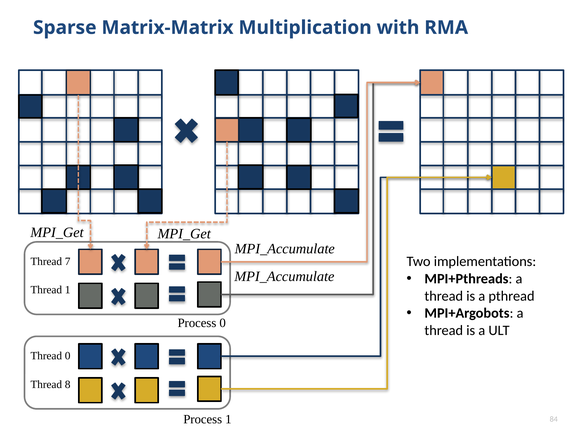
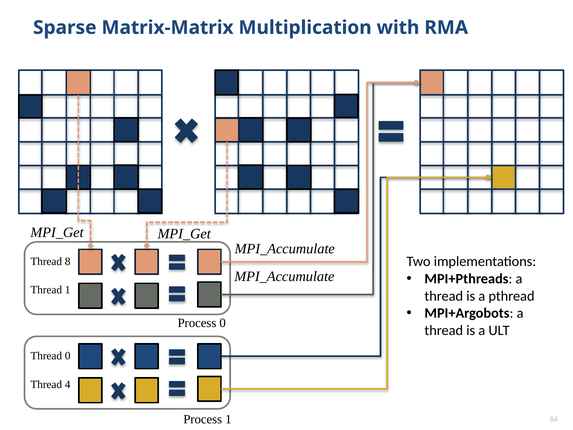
7: 7 -> 8
8: 8 -> 4
